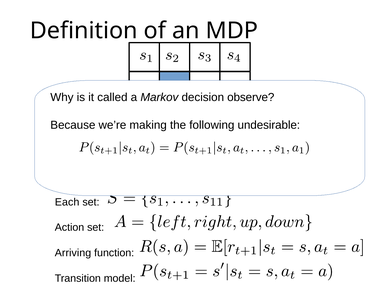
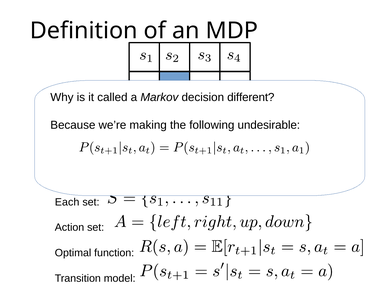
observe: observe -> different
Arriving: Arriving -> Optimal
